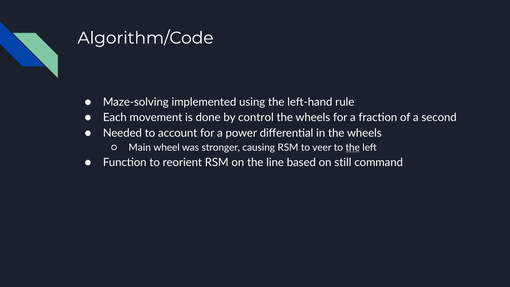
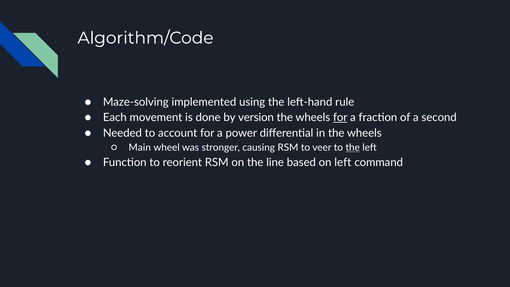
control: control -> version
for at (340, 118) underline: none -> present
on still: still -> left
